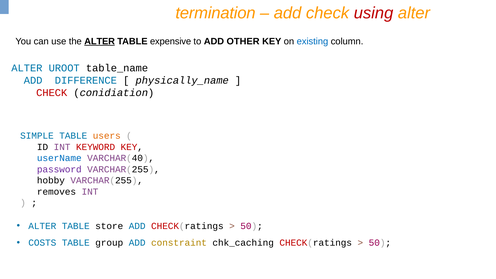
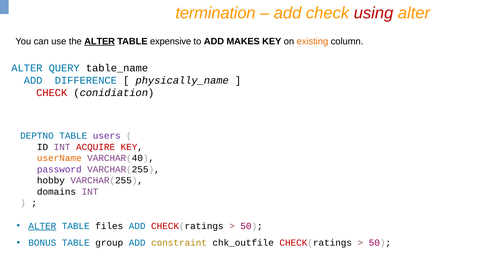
OTHER: OTHER -> MAKES
existing colour: blue -> orange
UROOT: UROOT -> QUERY
SIMPLE: SIMPLE -> DEPTNO
users colour: orange -> purple
KEYWORD: KEYWORD -> ACQUIRE
userName colour: blue -> orange
removes: removes -> domains
ALTER at (42, 226) underline: none -> present
store: store -> files
COSTS: COSTS -> BONUS
chk_caching: chk_caching -> chk_outfile
